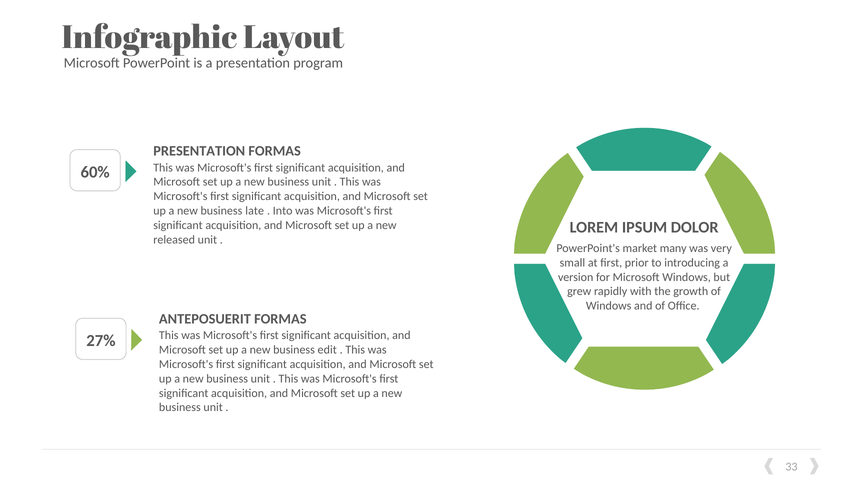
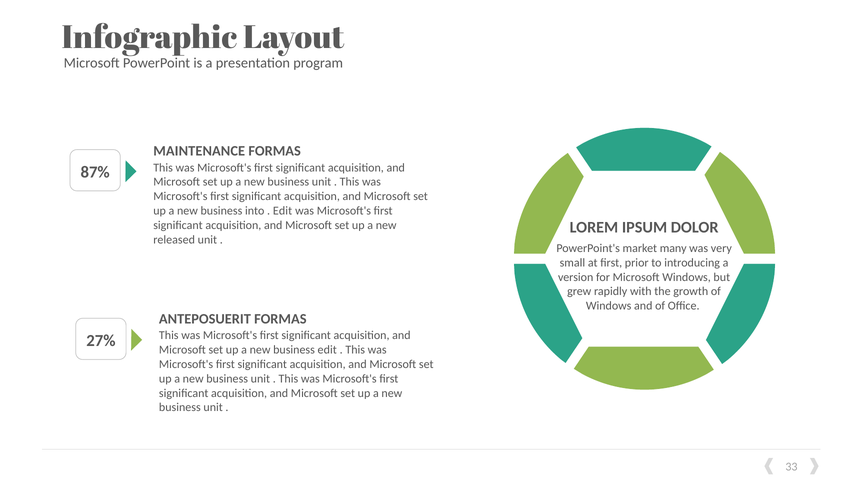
PRESENTATION at (199, 151): PRESENTATION -> MAINTENANCE
60%: 60% -> 87%
late: late -> into
Into at (283, 211): Into -> Edit
